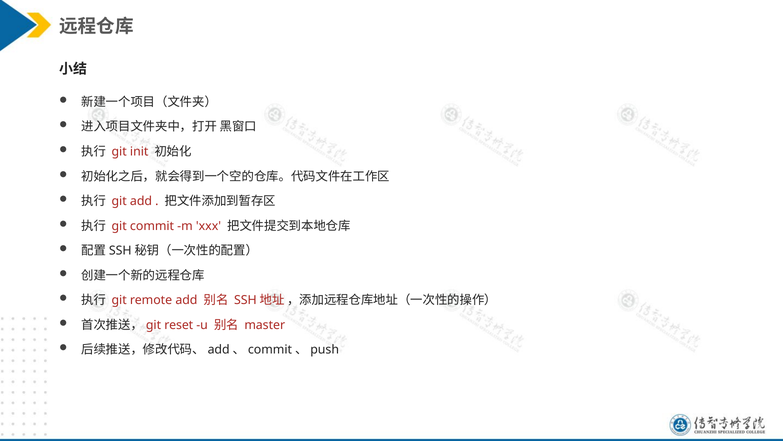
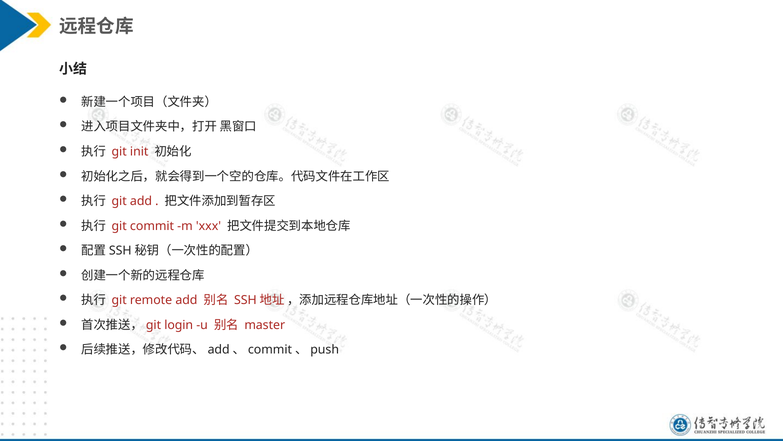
reset: reset -> login
